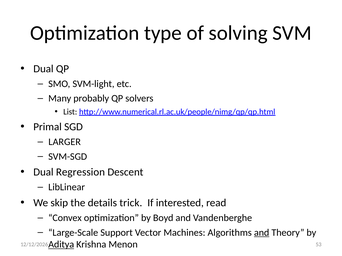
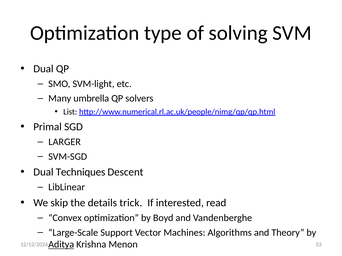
probably: probably -> umbrella
Regression: Regression -> Techniques
and at (262, 233) underline: present -> none
